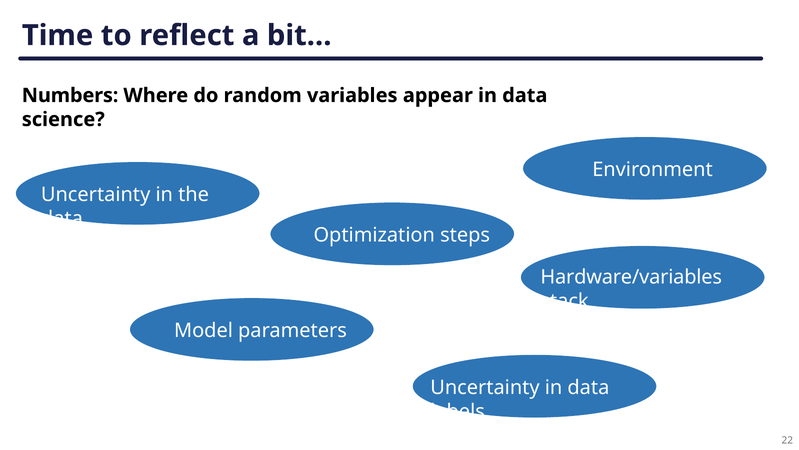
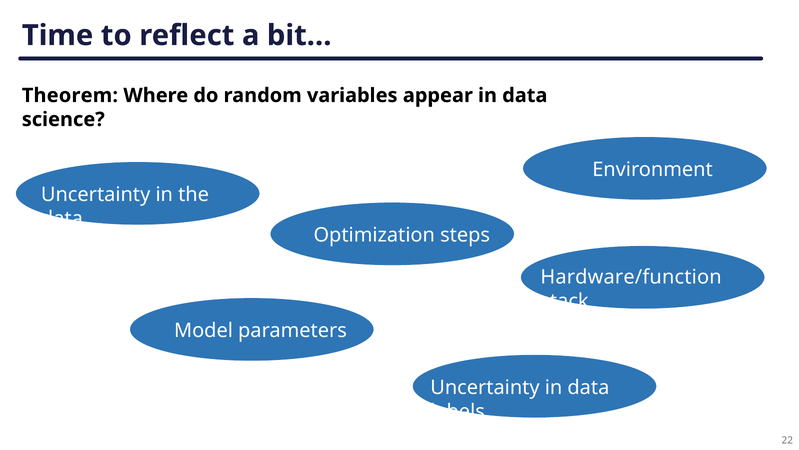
Numbers: Numbers -> Theorem
Hardware/variables: Hardware/variables -> Hardware/function
